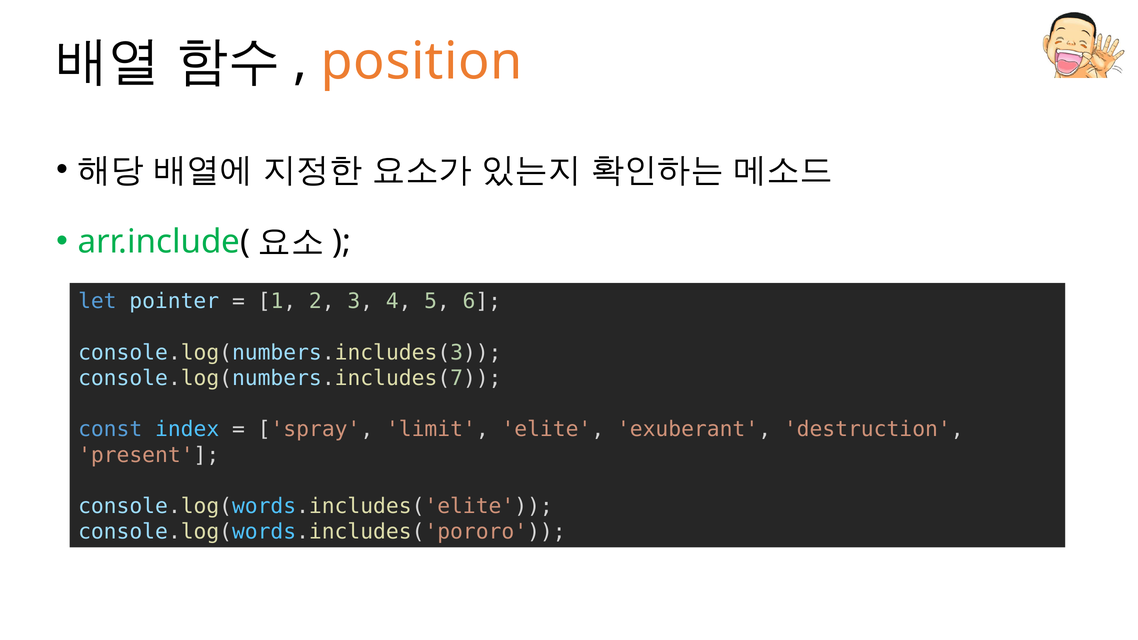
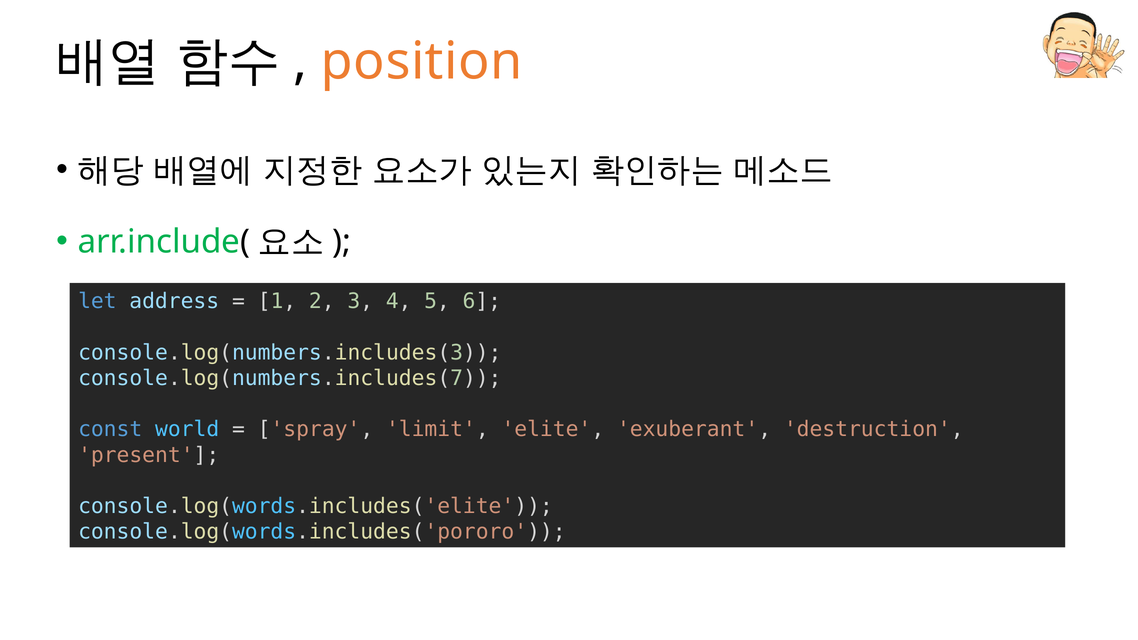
pointer: pointer -> address
index: index -> world
